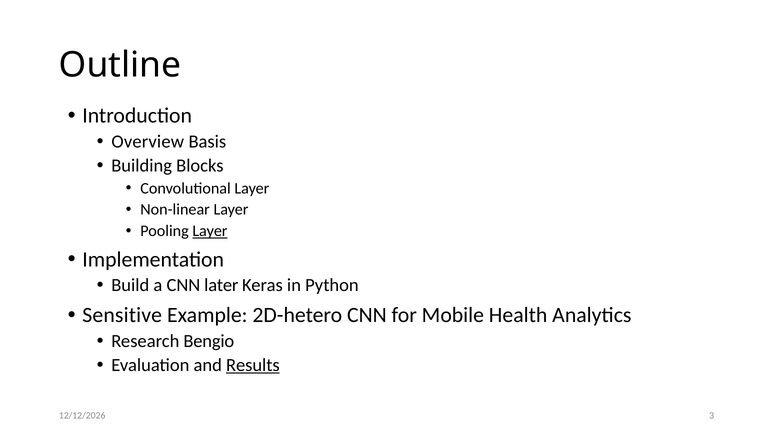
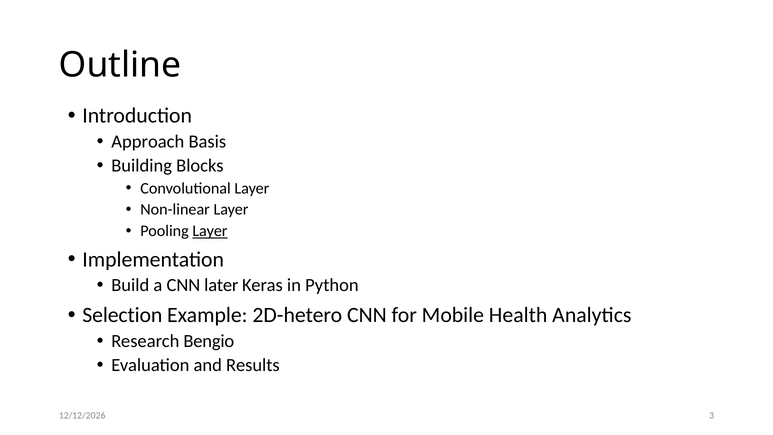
Overview: Overview -> Approach
Sensitive: Sensitive -> Selection
Results underline: present -> none
